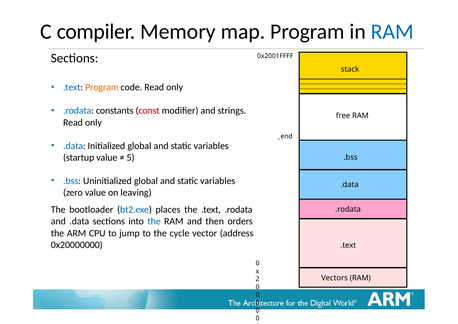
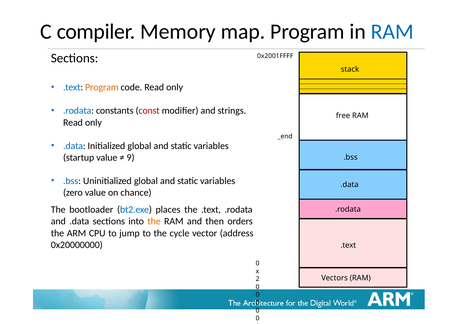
5: 5 -> 9
leaving: leaving -> chance
the at (154, 221) colour: blue -> orange
